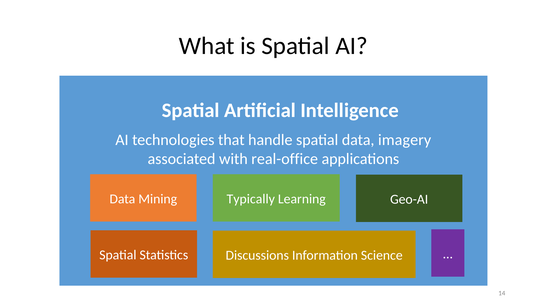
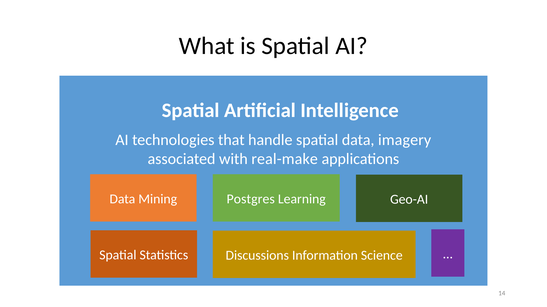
real-office: real-office -> real-make
Typically: Typically -> Postgres
